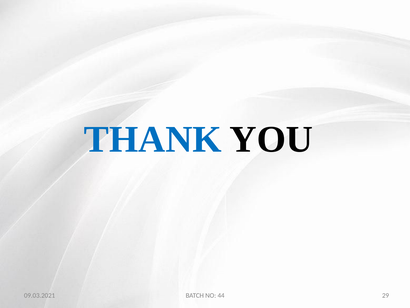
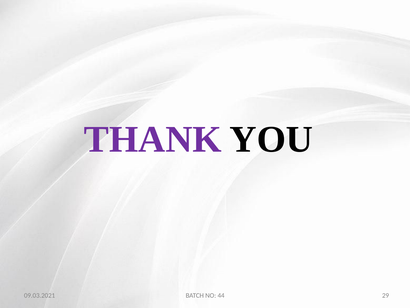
THANK colour: blue -> purple
